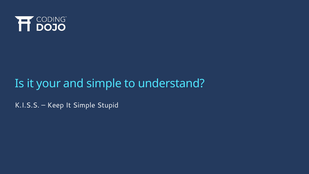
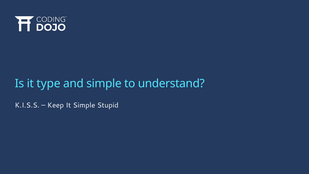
your: your -> type
